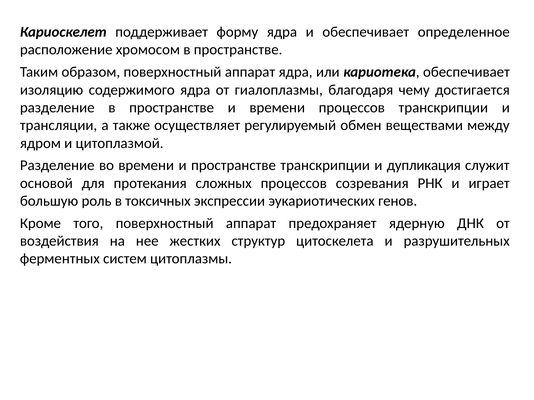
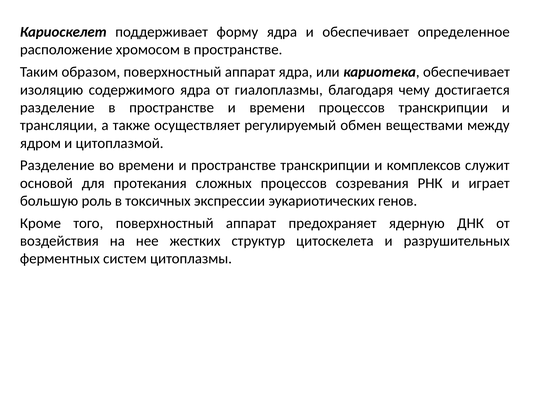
дупликация: дупликация -> комплексов
